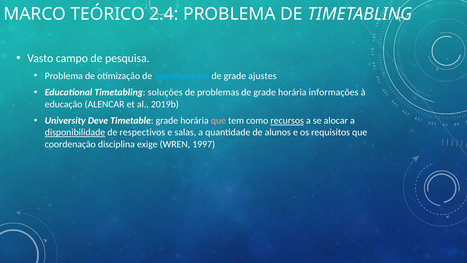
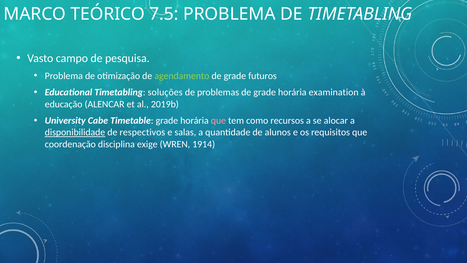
2.4: 2.4 -> 7.5
agendamento colour: light blue -> light green
ajustes: ajustes -> futuros
informações: informações -> examination
Deve: Deve -> Cabe
recursos underline: present -> none
1997: 1997 -> 1914
